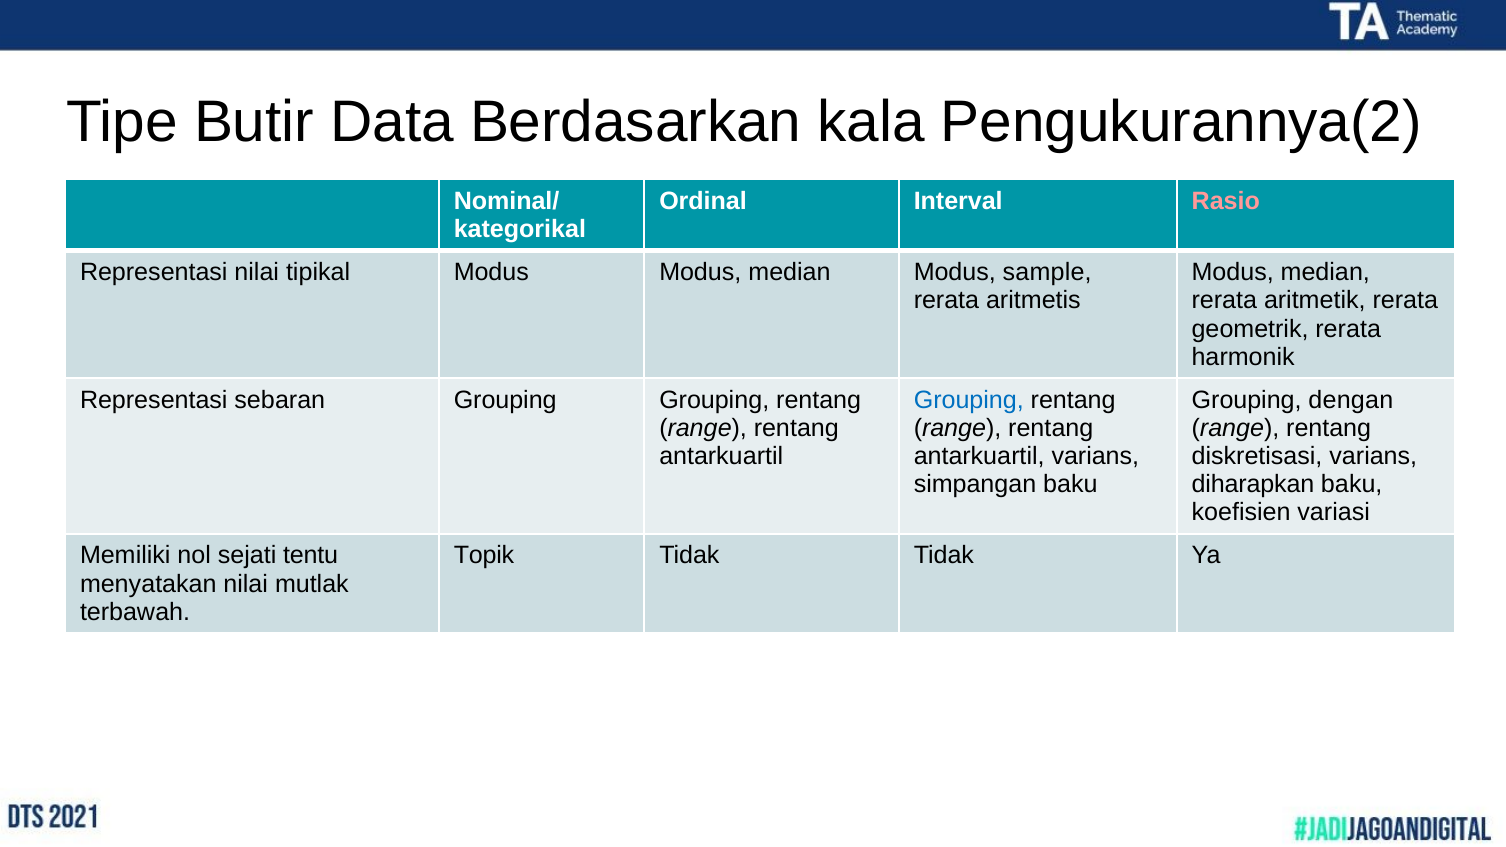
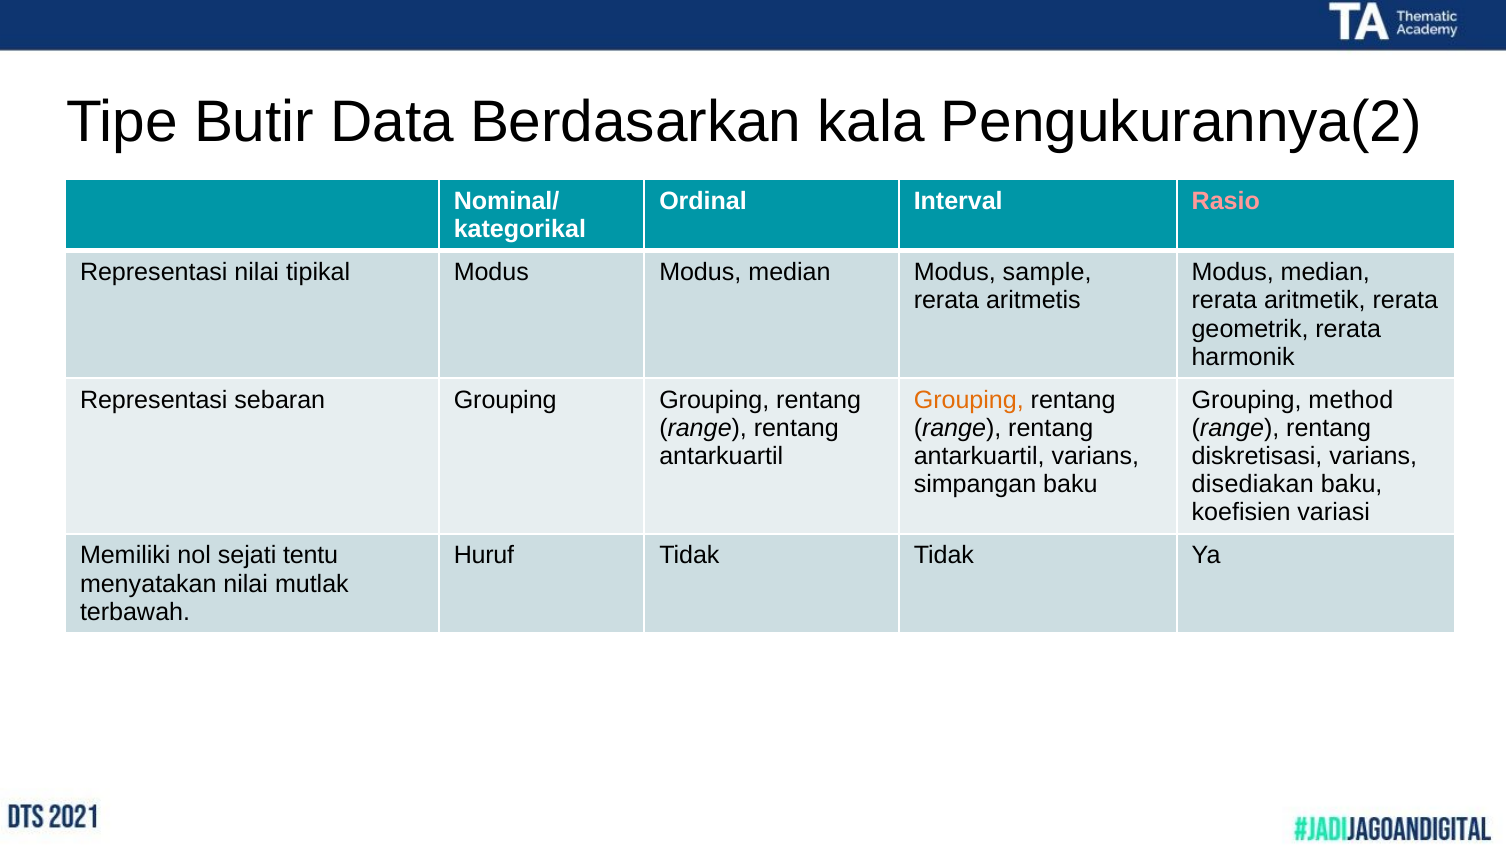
Grouping at (969, 400) colour: blue -> orange
dengan: dengan -> method
diharapkan: diharapkan -> disediakan
Topik: Topik -> Huruf
